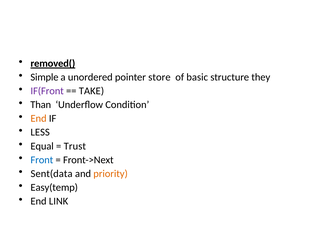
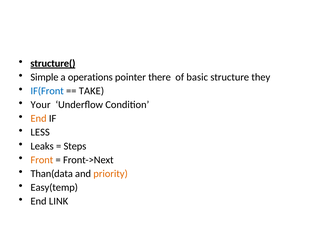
removed(: removed( -> structure(
unordered: unordered -> operations
store: store -> there
IF(Front colour: purple -> blue
Than: Than -> Your
Equal: Equal -> Leaks
Trust: Trust -> Steps
Front colour: blue -> orange
Sent(data: Sent(data -> Than(data
